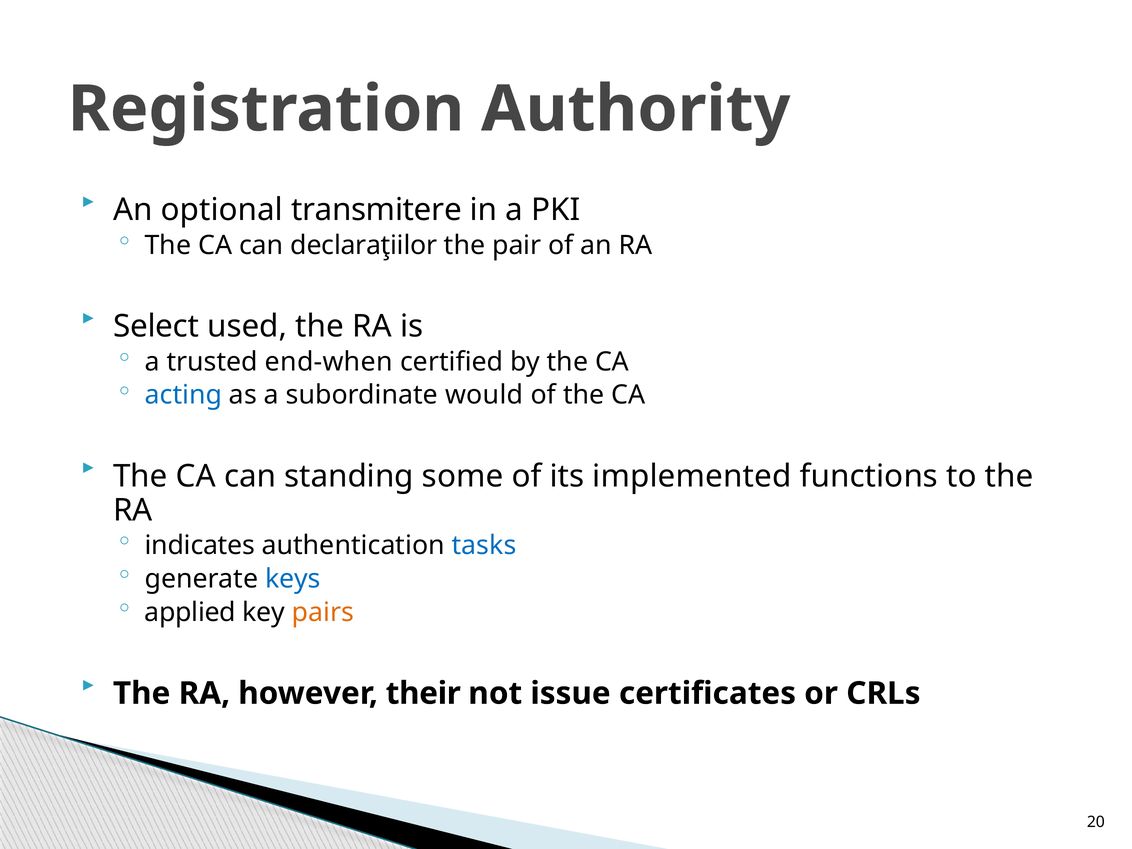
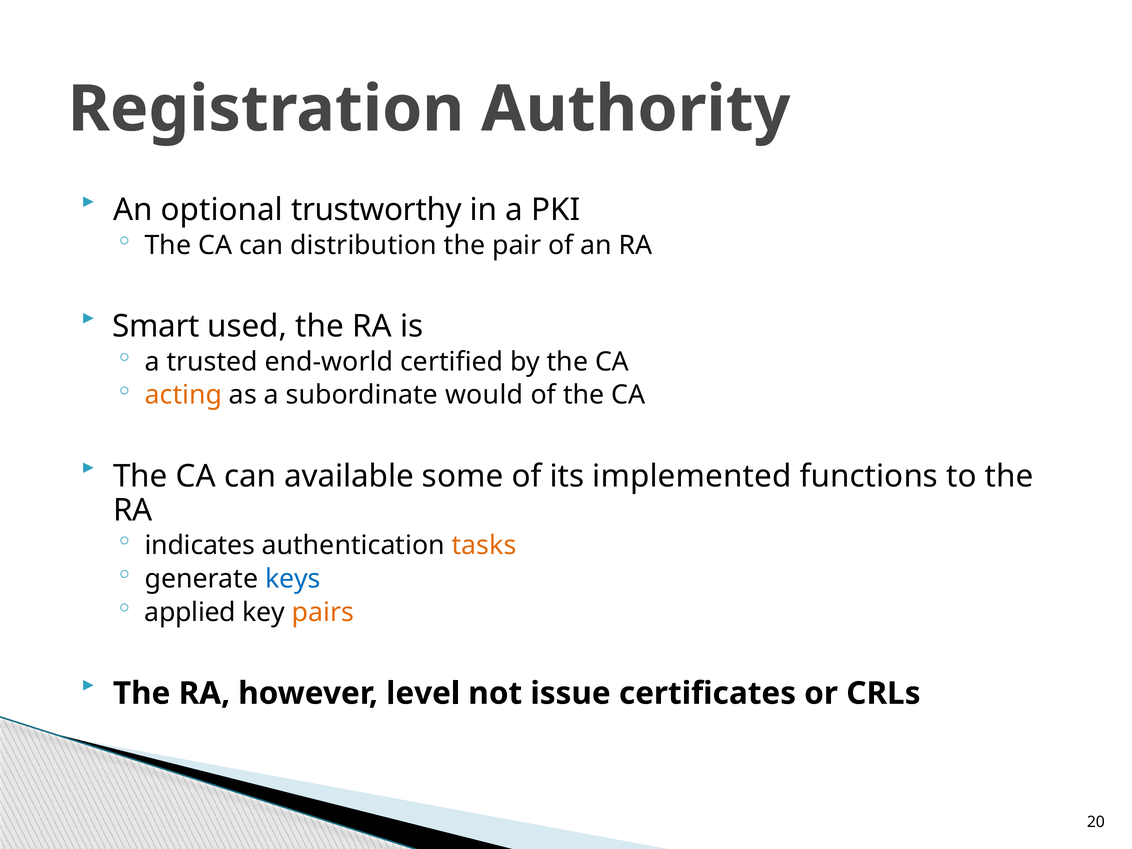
transmitere: transmitere -> trustworthy
declaraţiilor: declaraţiilor -> distribution
Select: Select -> Smart
end-when: end-when -> end-world
acting colour: blue -> orange
standing: standing -> available
tasks colour: blue -> orange
their: their -> level
